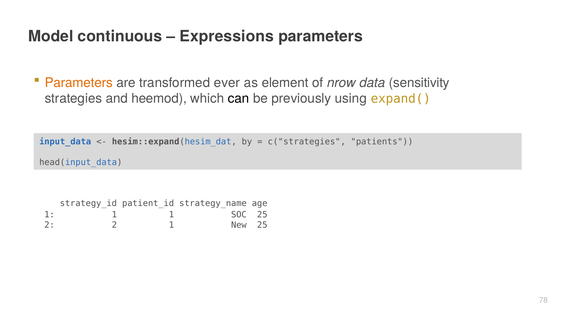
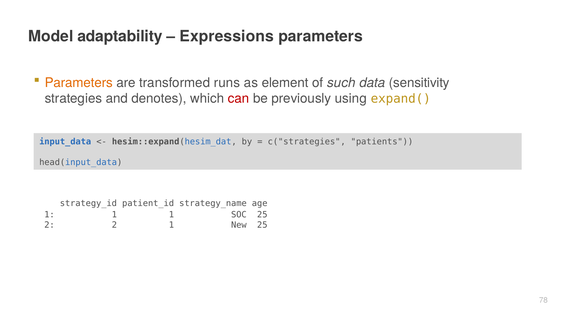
continuous: continuous -> adaptability
ever: ever -> runs
nrow: nrow -> such
heemod: heemod -> denotes
can colour: black -> red
